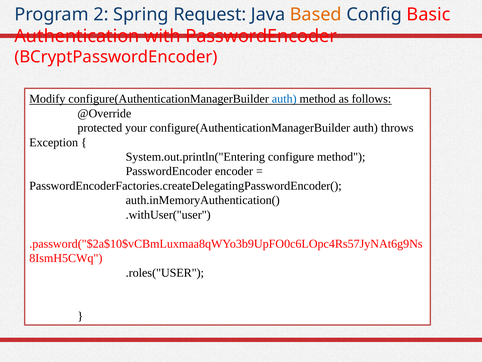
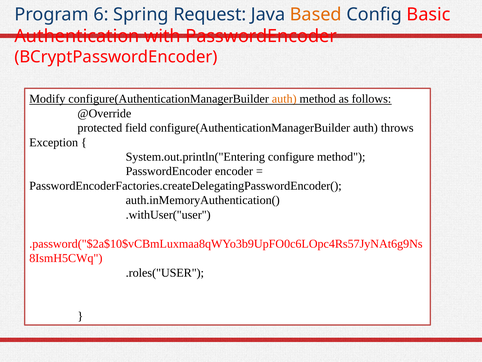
2: 2 -> 6
auth at (284, 99) colour: blue -> orange
your: your -> field
